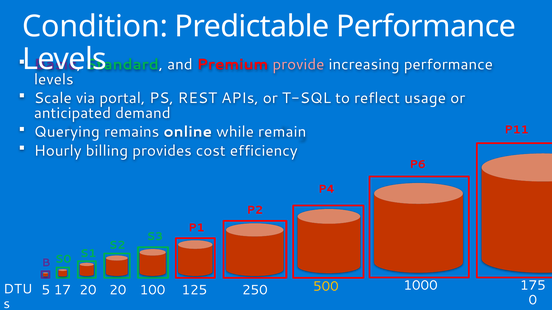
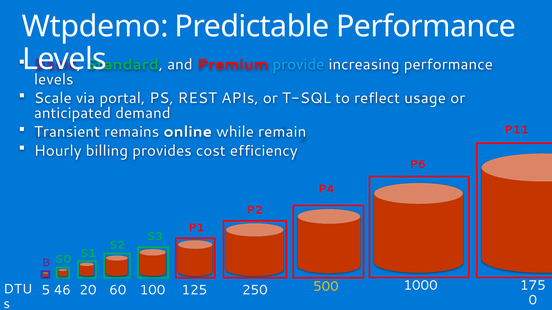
Condition: Condition -> Wtpdemo
provide colour: pink -> light blue
Querying: Querying -> Transient
17: 17 -> 46
20 20: 20 -> 60
